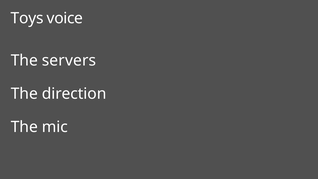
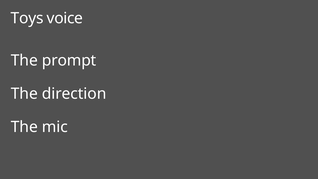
servers: servers -> prompt
